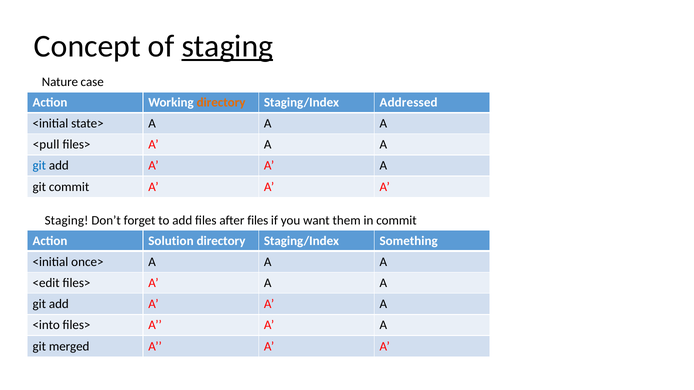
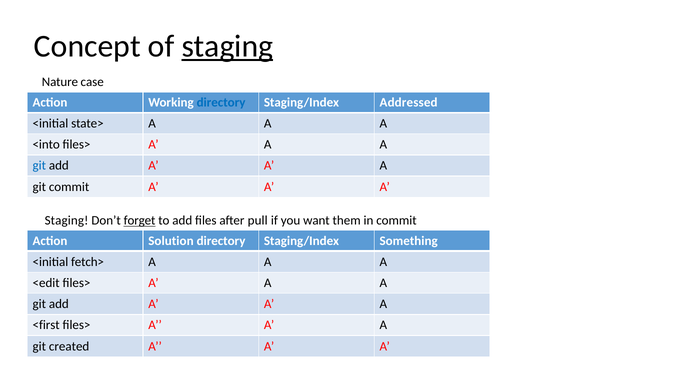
directory at (221, 103) colour: orange -> blue
<pull: <pull -> <into
forget underline: none -> present
after files: files -> pull
once>: once> -> fetch>
<into: <into -> <first
merged: merged -> created
